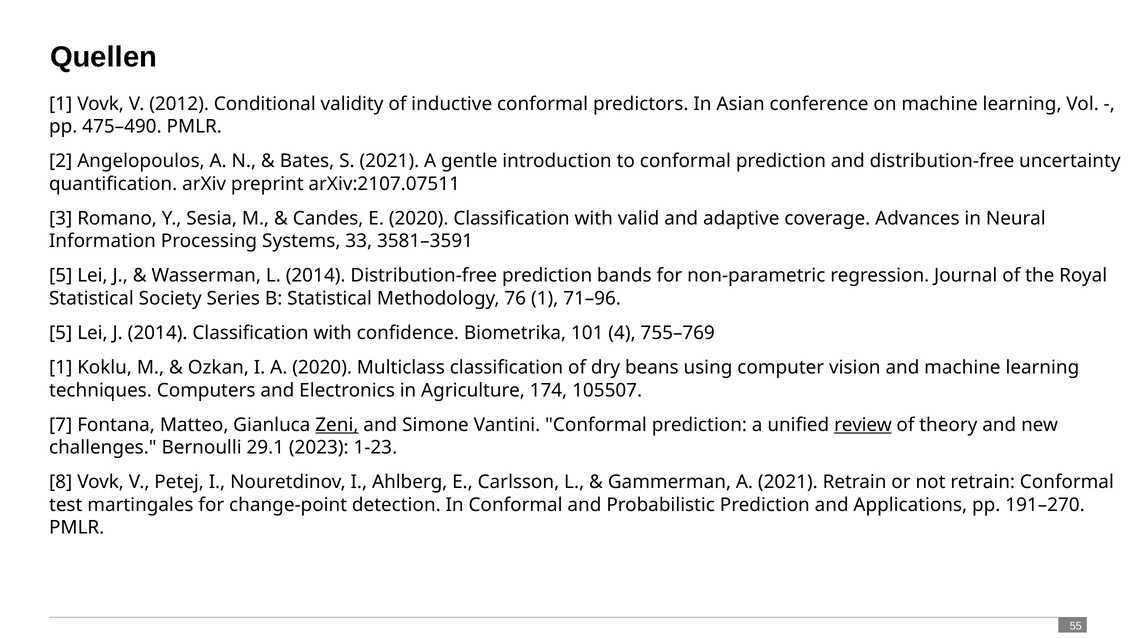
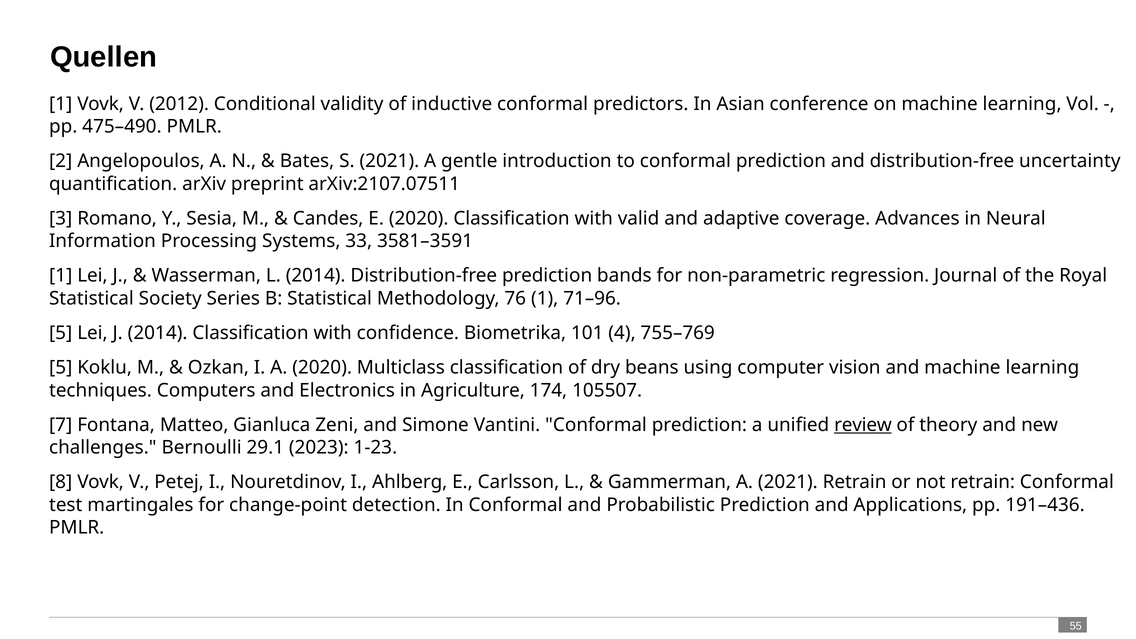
5 at (61, 276): 5 -> 1
1 at (61, 368): 1 -> 5
Zeni underline: present -> none
191–270: 191–270 -> 191–436
